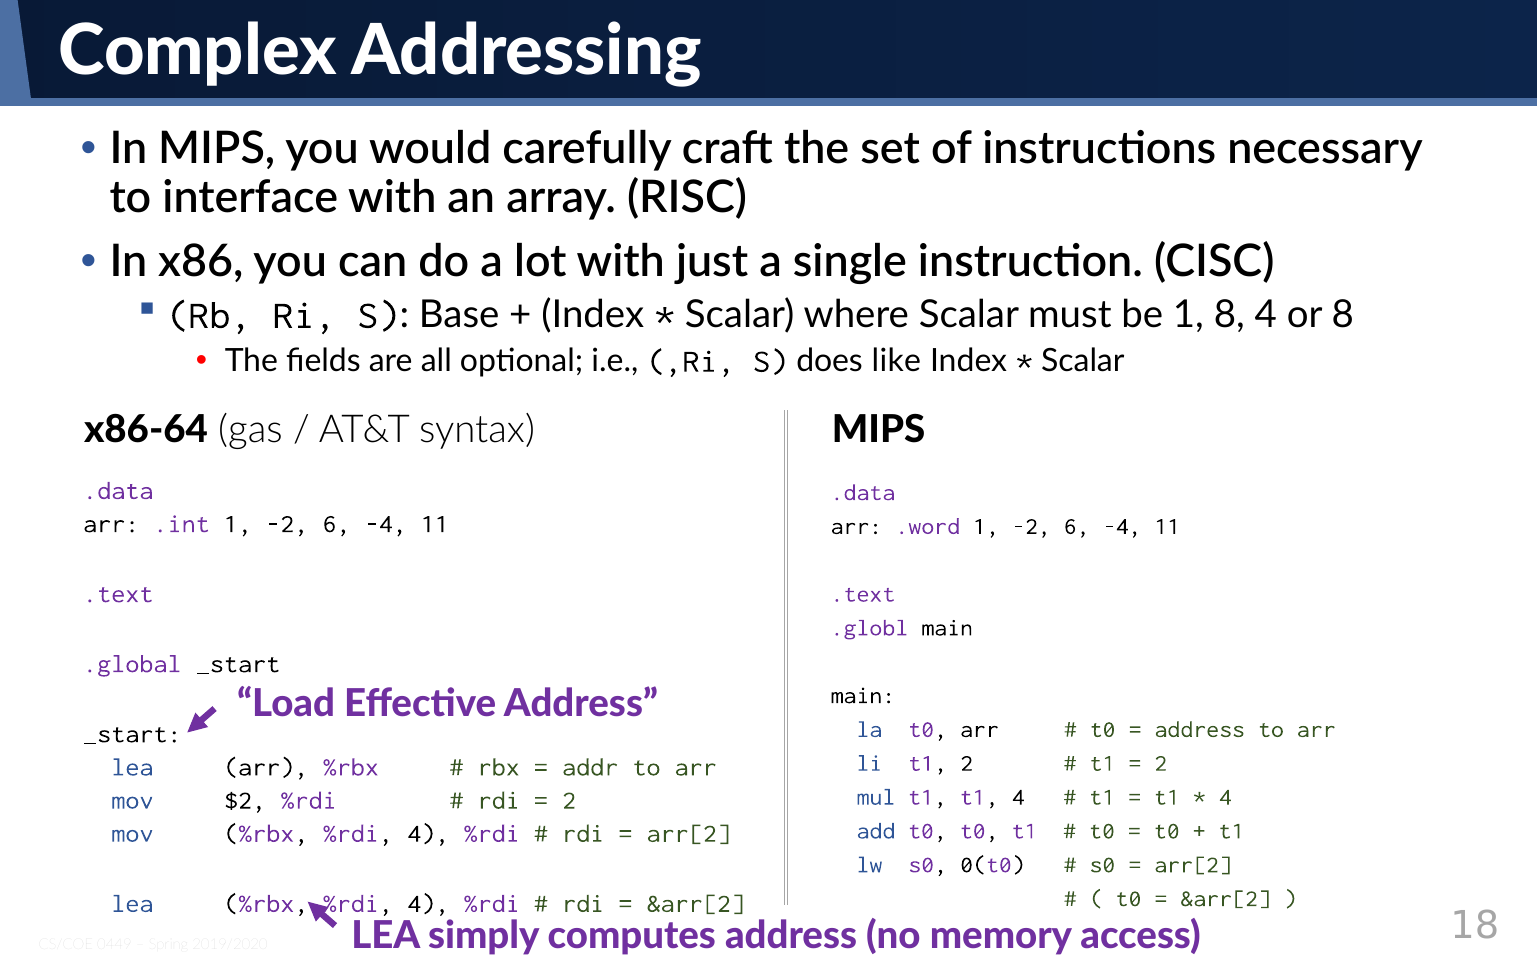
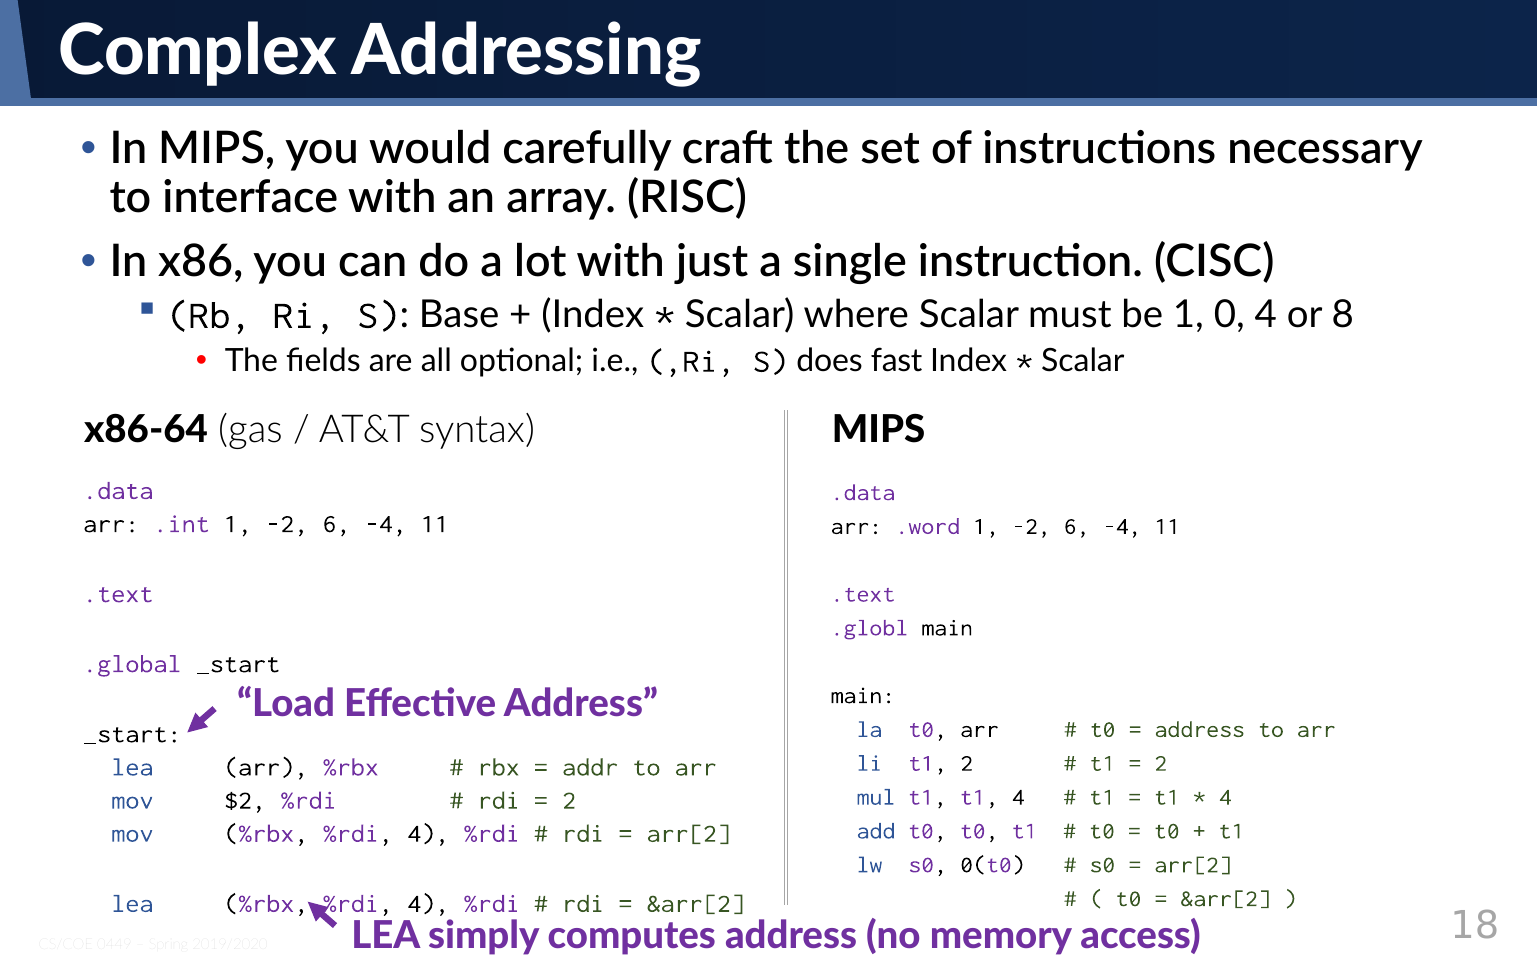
1 8: 8 -> 0
like: like -> fast
